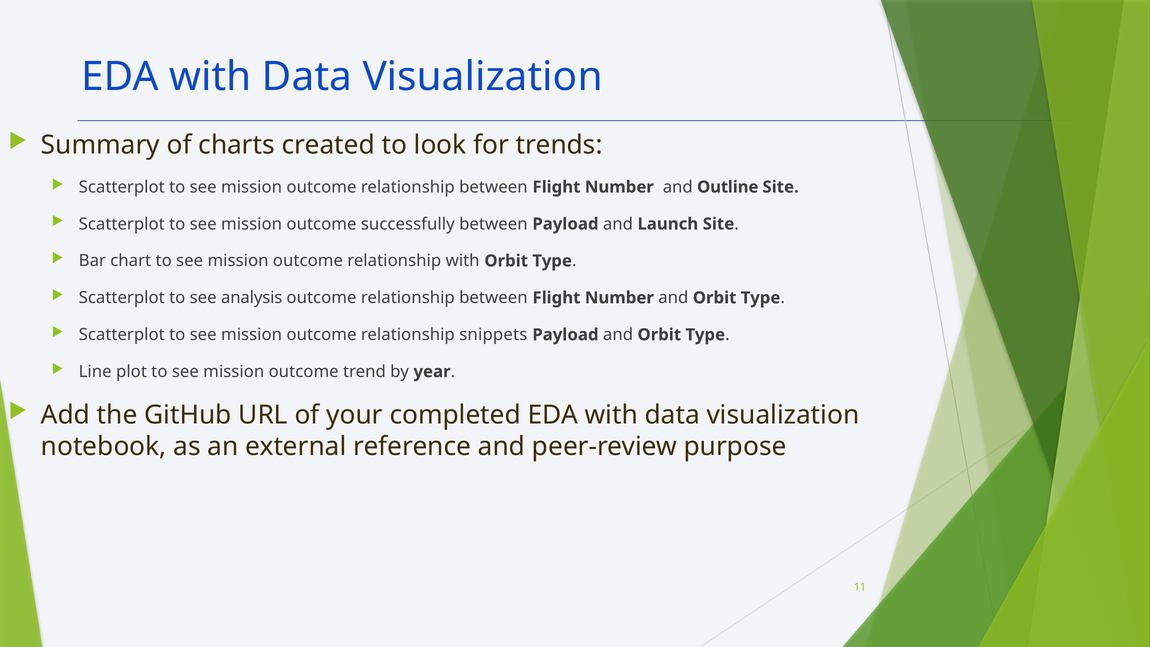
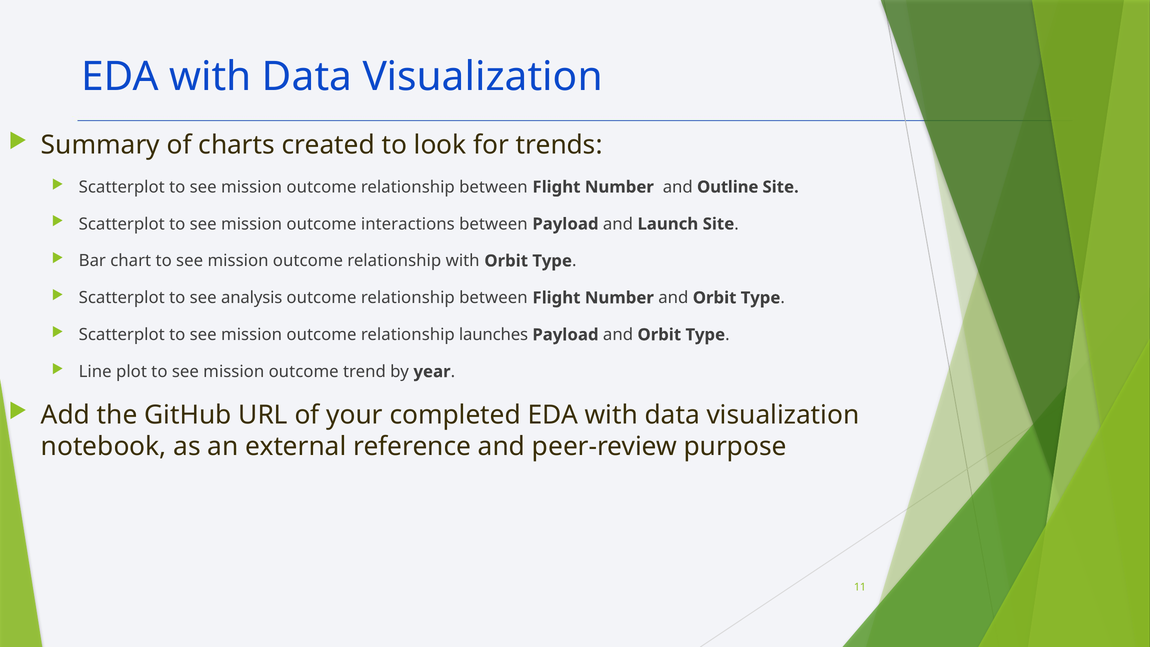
successfully: successfully -> interactions
snippets: snippets -> launches
